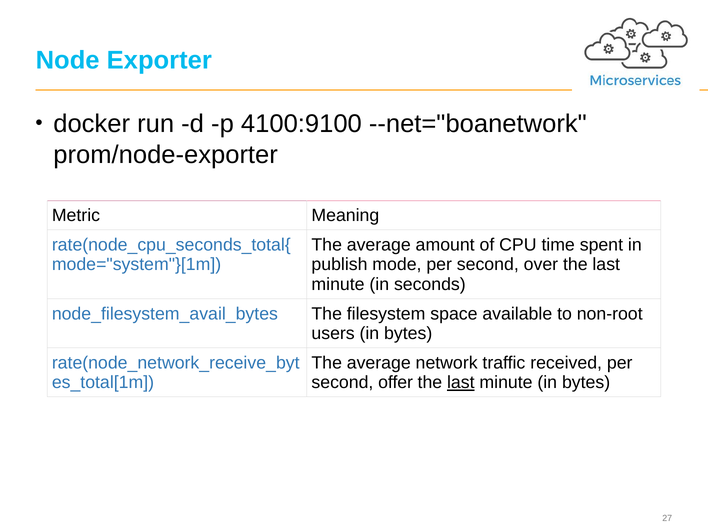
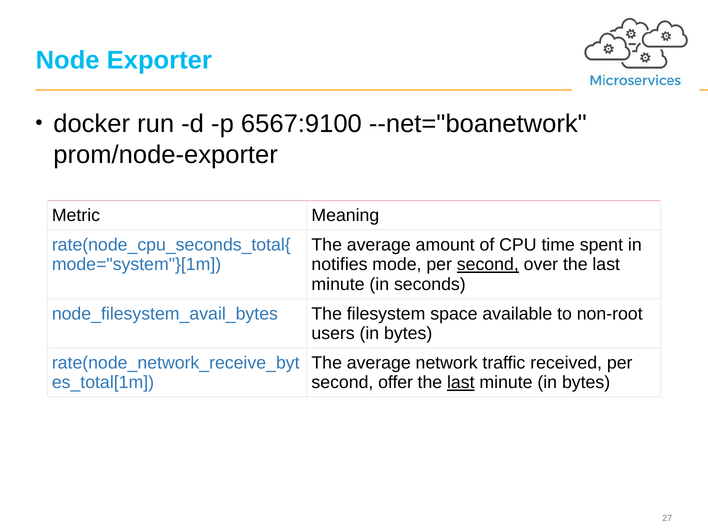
4100:9100: 4100:9100 -> 6567:9100
publish: publish -> notifies
second at (488, 265) underline: none -> present
